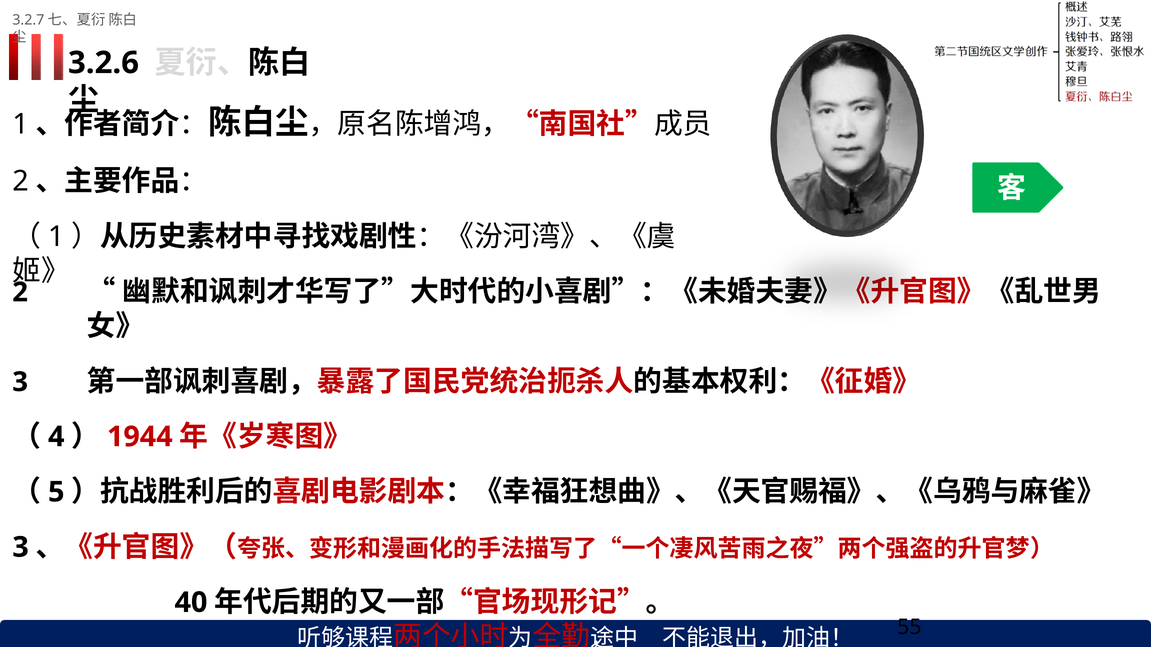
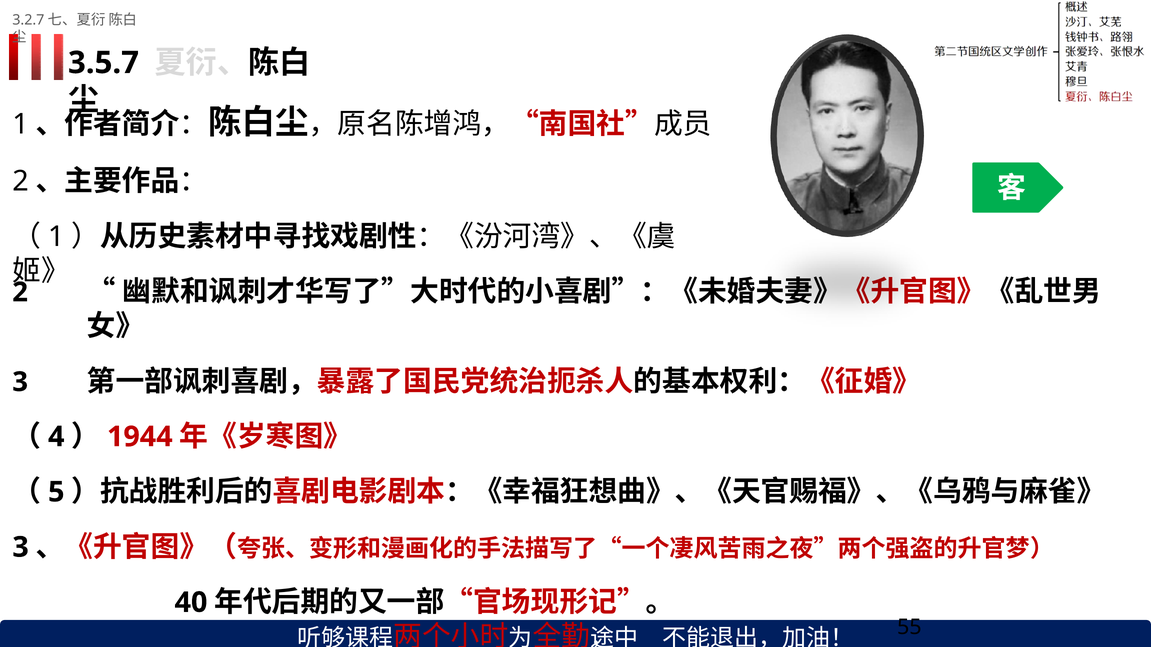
3.2.6: 3.2.6 -> 3.5.7
